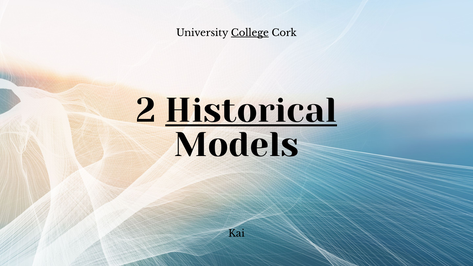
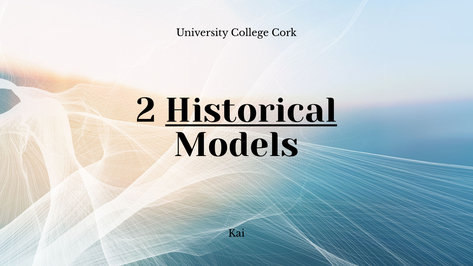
College underline: present -> none
